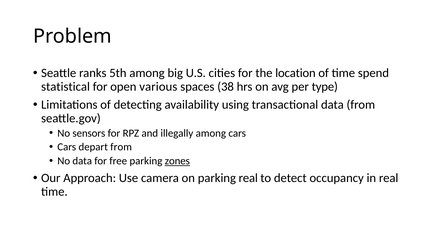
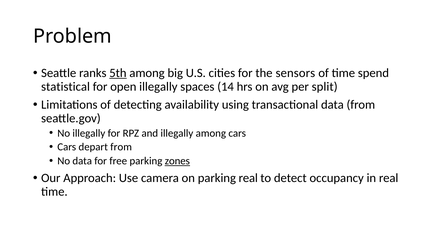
5th underline: none -> present
location: location -> sensors
open various: various -> illegally
38: 38 -> 14
type: type -> split
No sensors: sensors -> illegally
